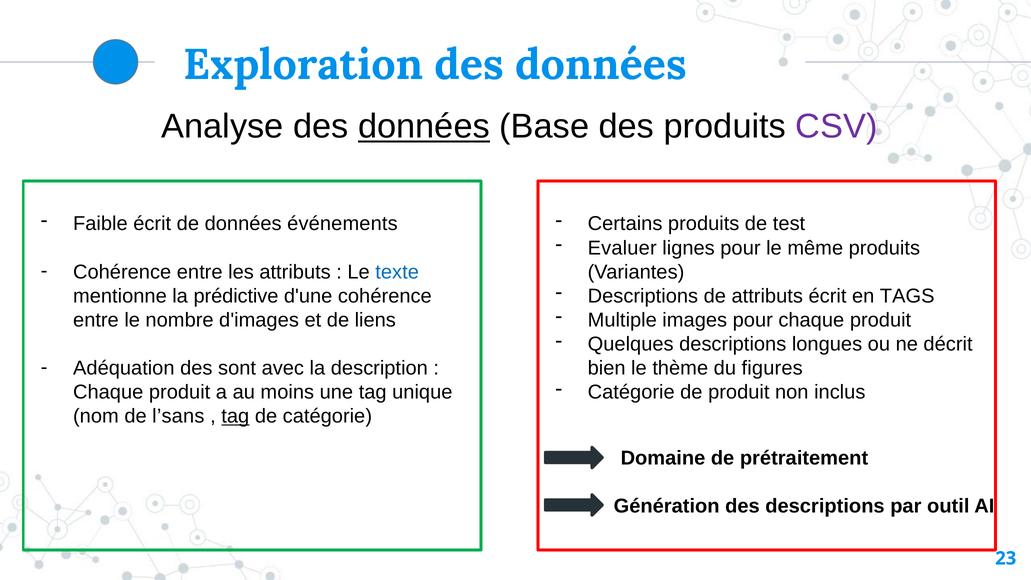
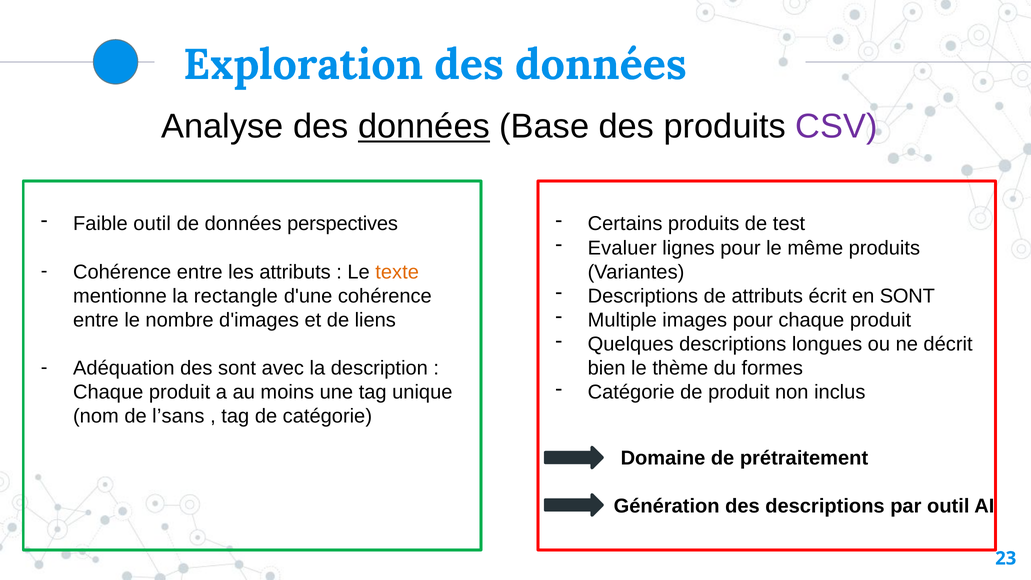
Faible écrit: écrit -> outil
événements: événements -> perspectives
texte colour: blue -> orange
en TAGS: TAGS -> SONT
prédictive: prédictive -> rectangle
figures: figures -> formes
tag at (235, 416) underline: present -> none
